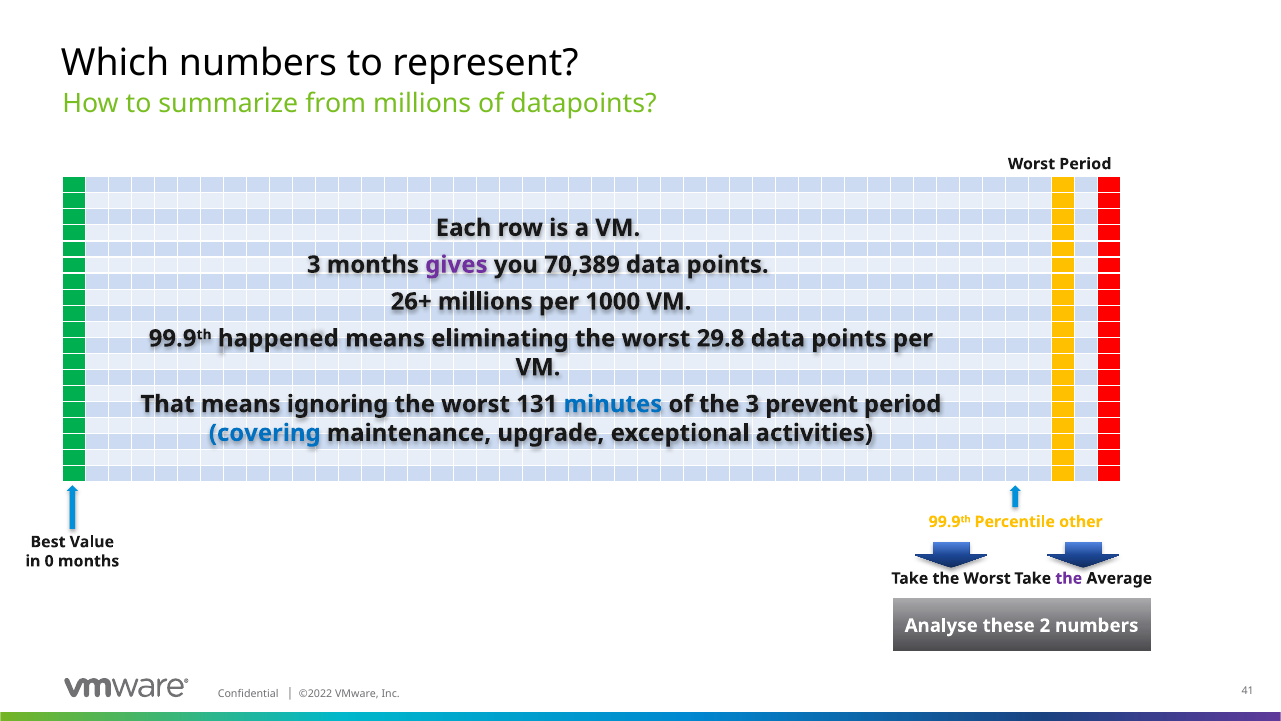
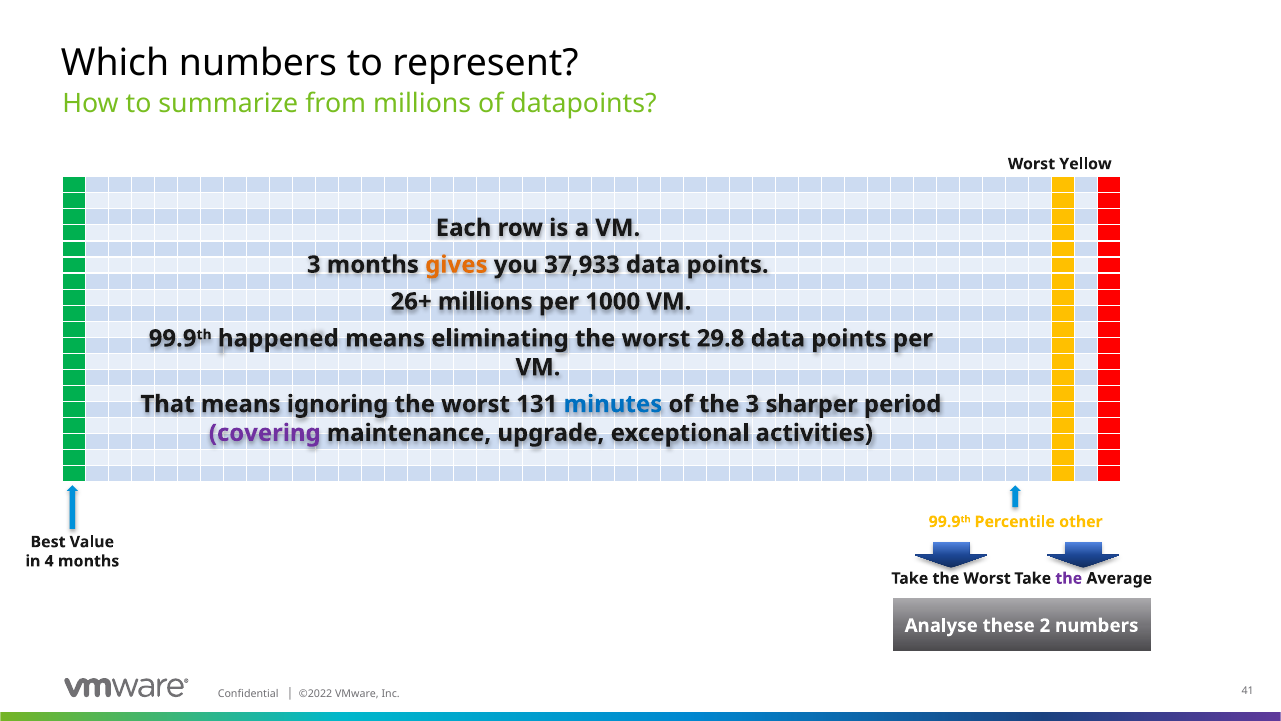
Worst Period: Period -> Yellow
gives colour: purple -> orange
70,389: 70,389 -> 37,933
prevent: prevent -> sharper
covering colour: blue -> purple
0: 0 -> 4
